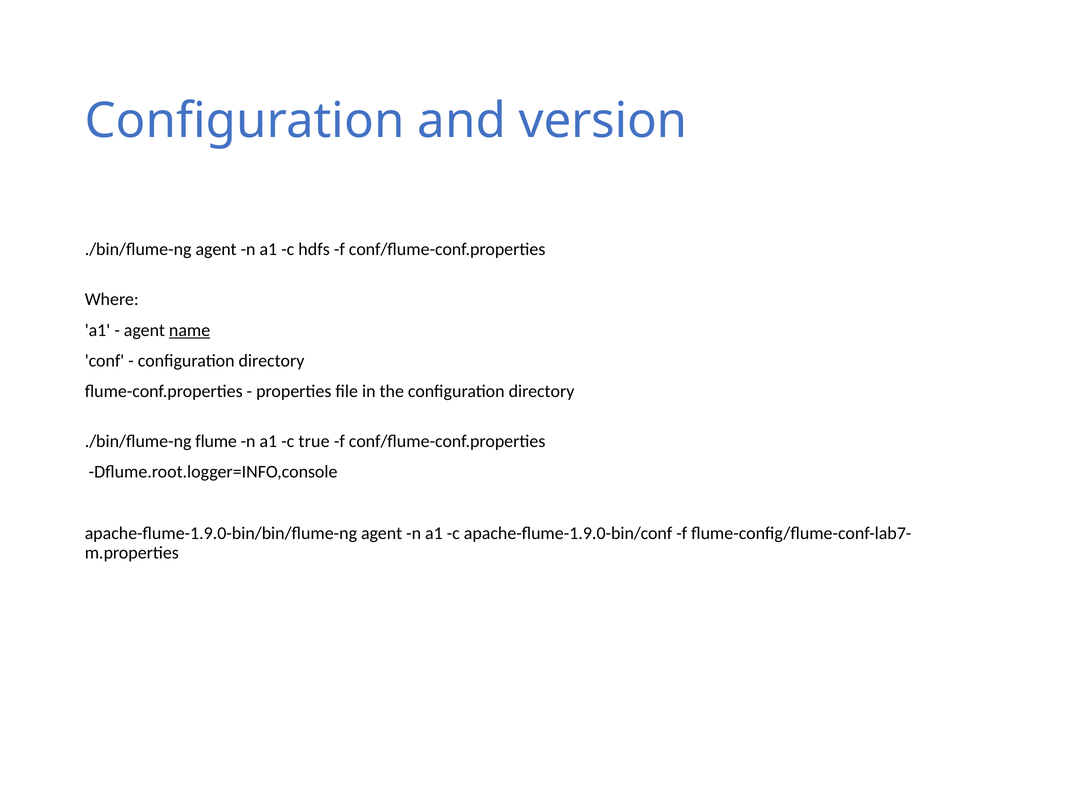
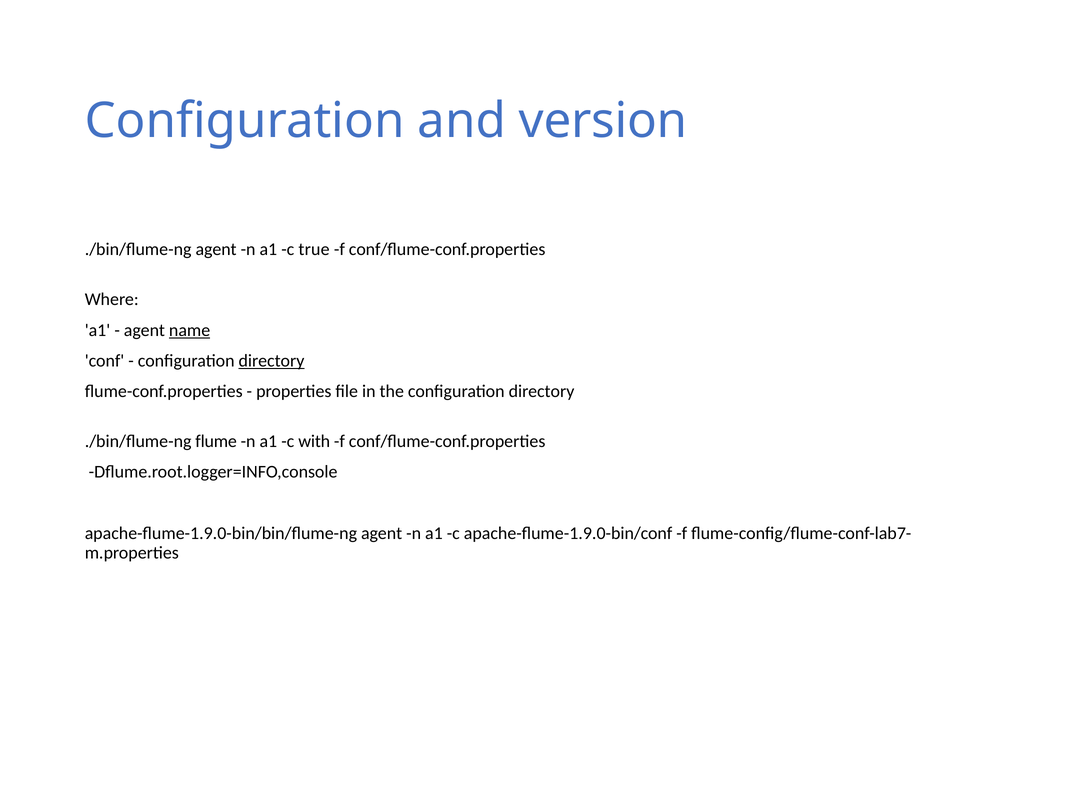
hdfs: hdfs -> true
directory at (271, 361) underline: none -> present
true: true -> with
